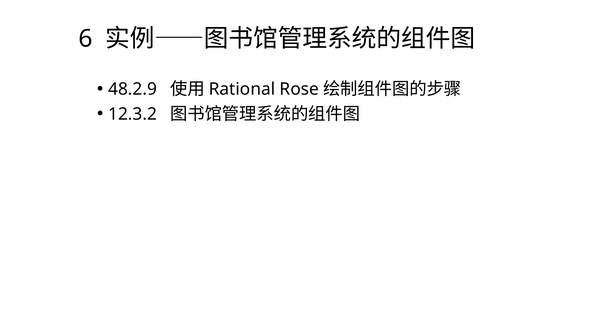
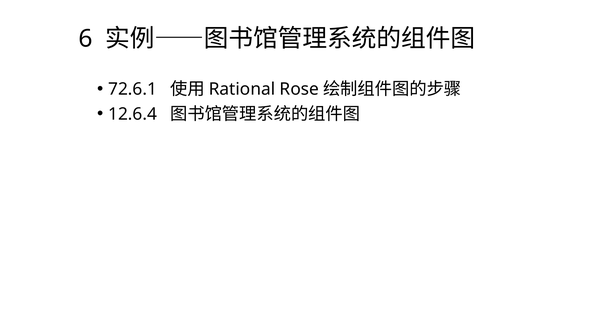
48.2.9: 48.2.9 -> 72.6.1
12.3.2: 12.3.2 -> 12.6.4
